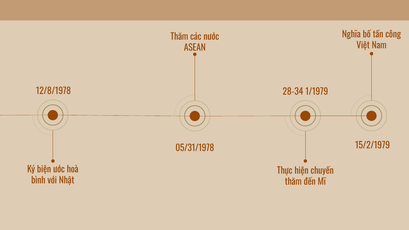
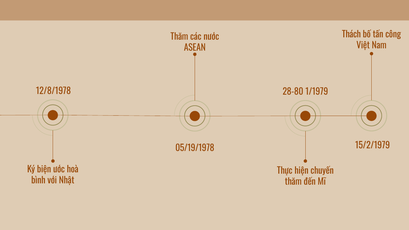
Nghĩa: Nghĩa -> Thách
28-34: 28-34 -> 28-80
05/31/1978: 05/31/1978 -> 05/19/1978
